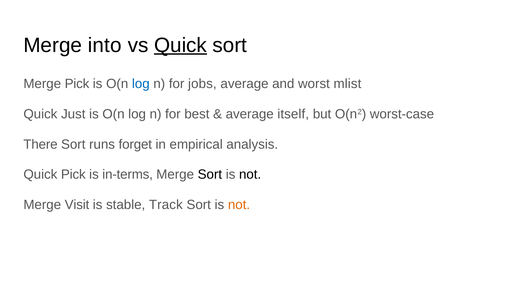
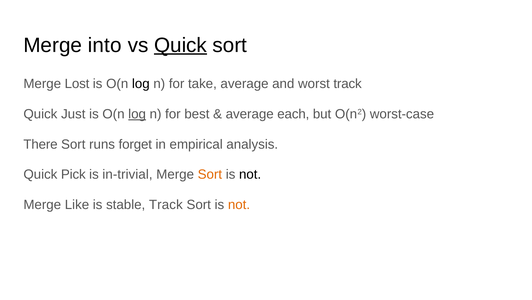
Merge Pick: Pick -> Lost
log at (141, 84) colour: blue -> black
jobs: jobs -> take
worst mlist: mlist -> track
log at (137, 114) underline: none -> present
itself: itself -> each
in-terms: in-terms -> in-trivial
Sort at (210, 174) colour: black -> orange
Visit: Visit -> Like
